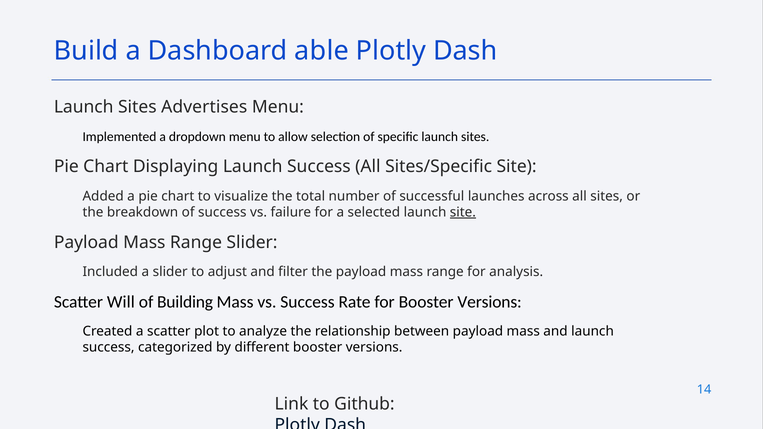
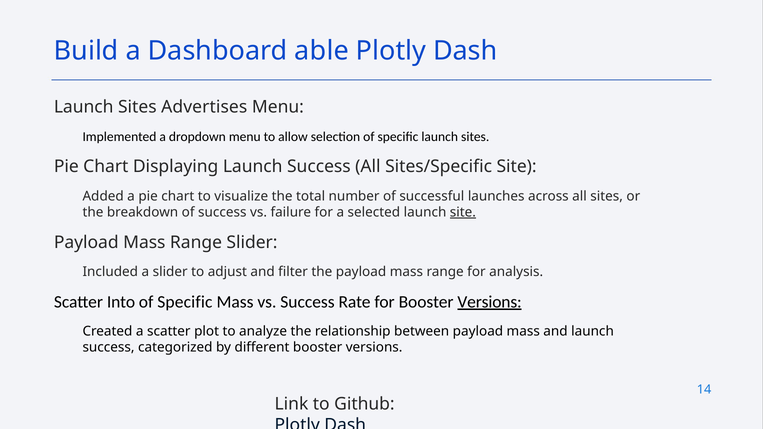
Will: Will -> Into
Building at (185, 302): Building -> Specific
Versions at (490, 302) underline: none -> present
